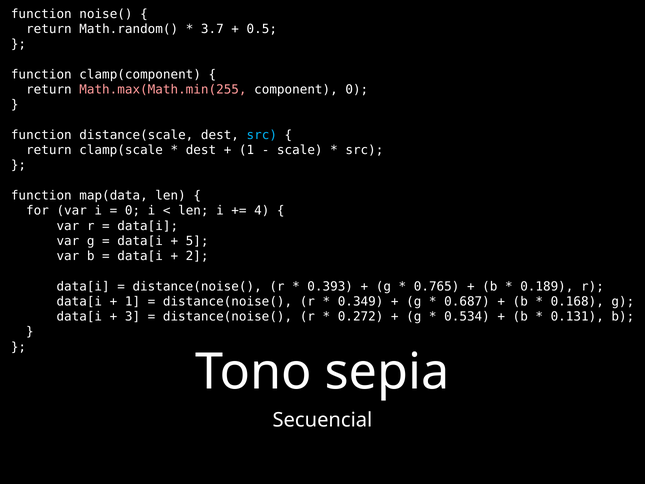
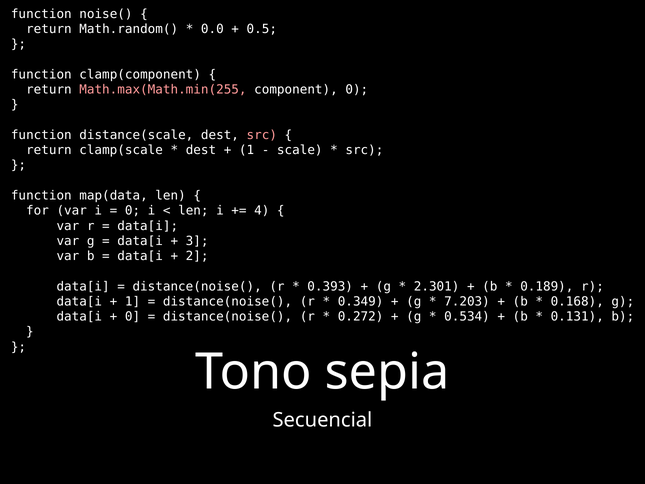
3.7: 3.7 -> 0.0
src at (262, 135) colour: light blue -> pink
5: 5 -> 3
0.765: 0.765 -> 2.301
0.687: 0.687 -> 7.203
3 at (132, 316): 3 -> 0
